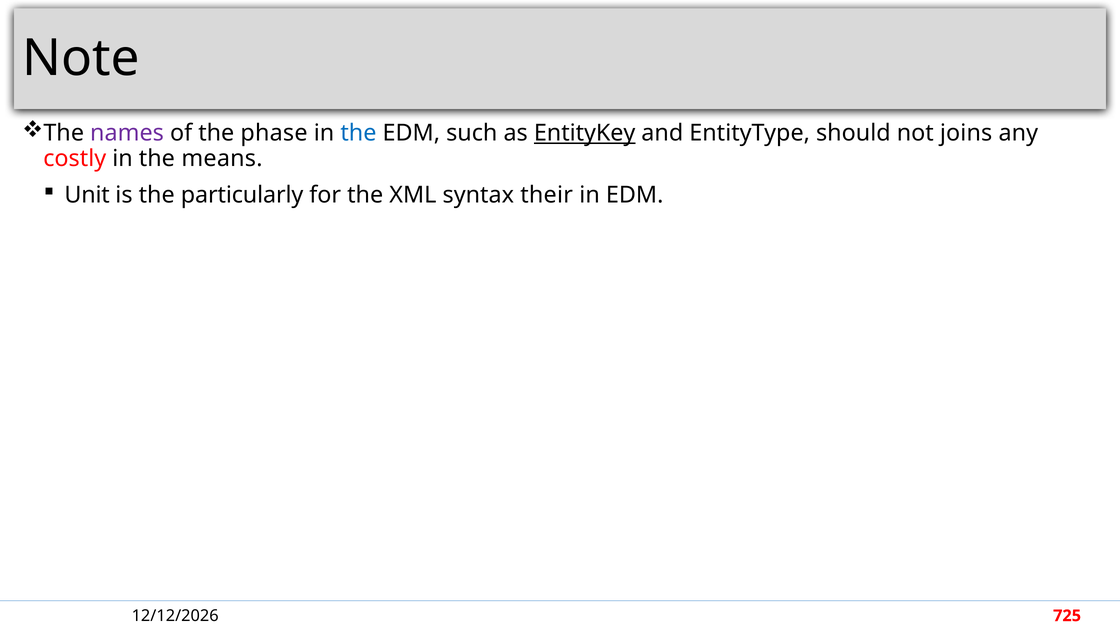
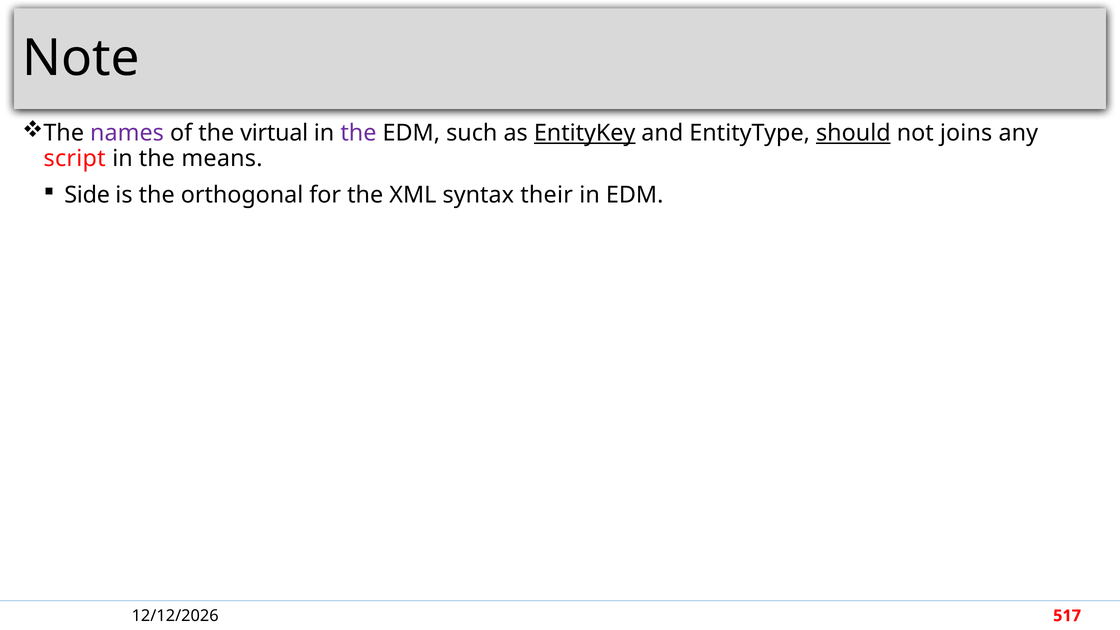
phase: phase -> virtual
the at (358, 133) colour: blue -> purple
should underline: none -> present
costly: costly -> script
Unit: Unit -> Side
particularly: particularly -> orthogonal
725: 725 -> 517
